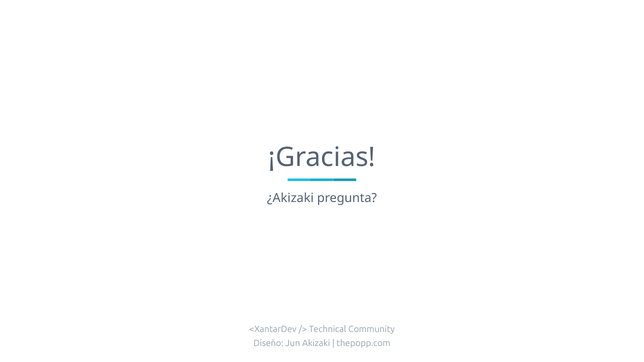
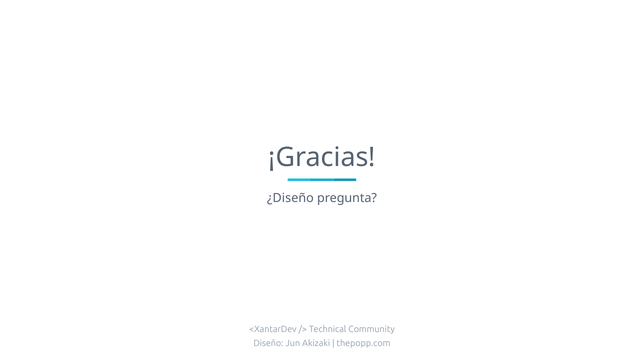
¿Akizaki: ¿Akizaki -> ¿Diseño
